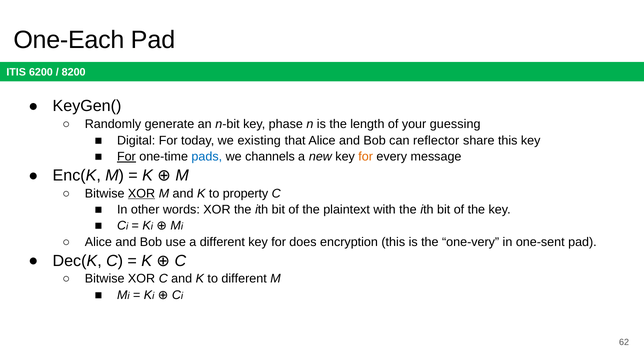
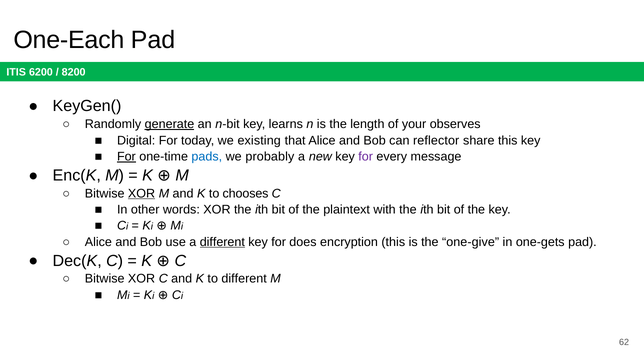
generate underline: none -> present
phase: phase -> learns
guessing: guessing -> observes
channels: channels -> probably
for at (366, 157) colour: orange -> purple
property: property -> chooses
different at (222, 242) underline: none -> present
one-very: one-very -> one-give
one-sent: one-sent -> one-gets
